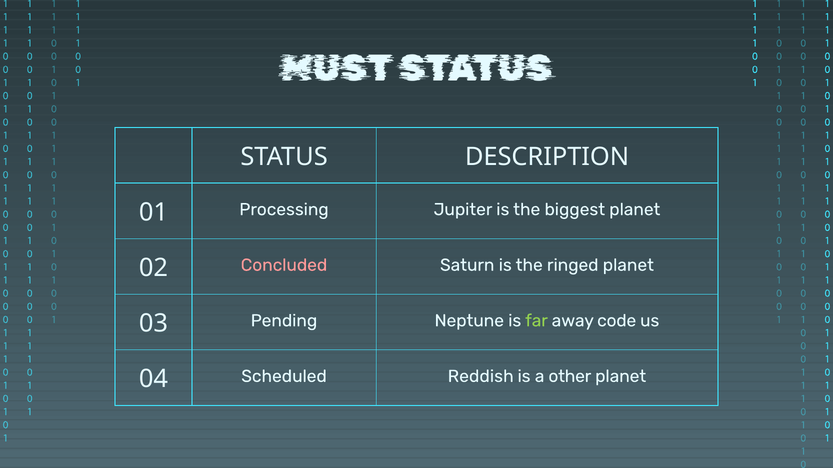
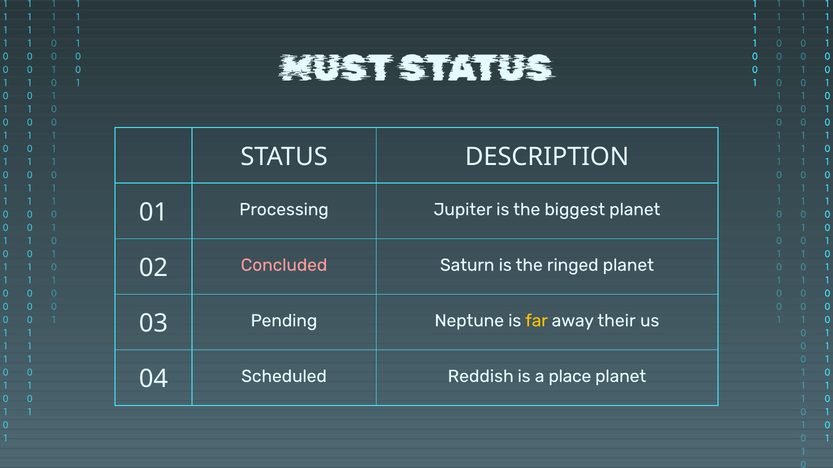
far colour: light green -> yellow
code: code -> their
other: other -> place
